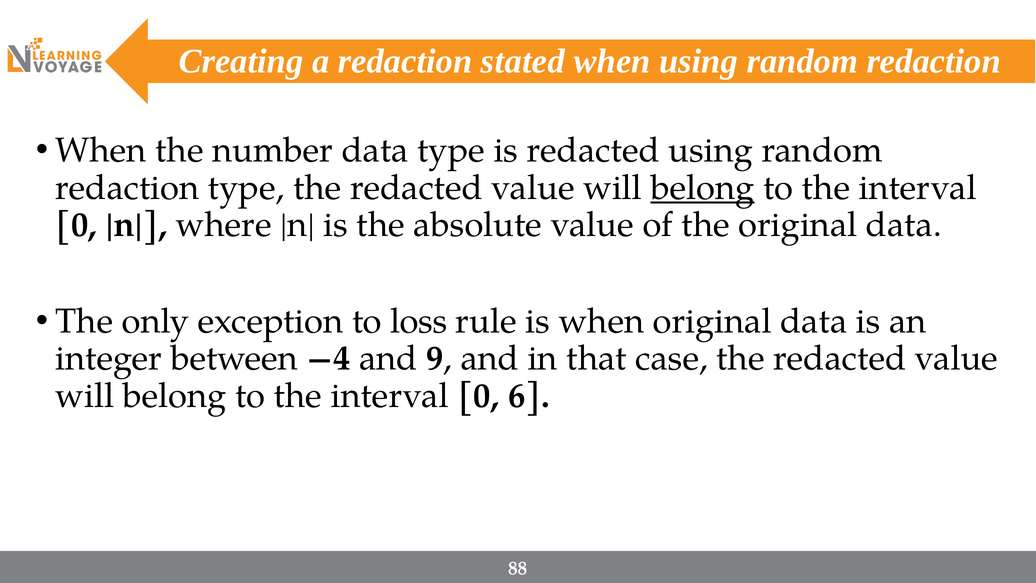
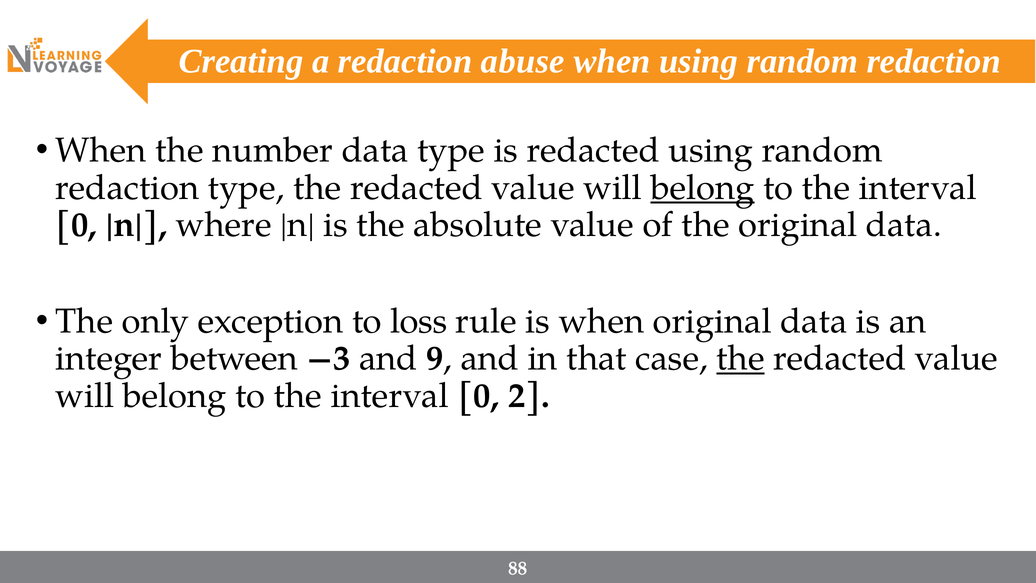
stated: stated -> abuse
−4: −4 -> −3
the at (740, 358) underline: none -> present
6: 6 -> 2
